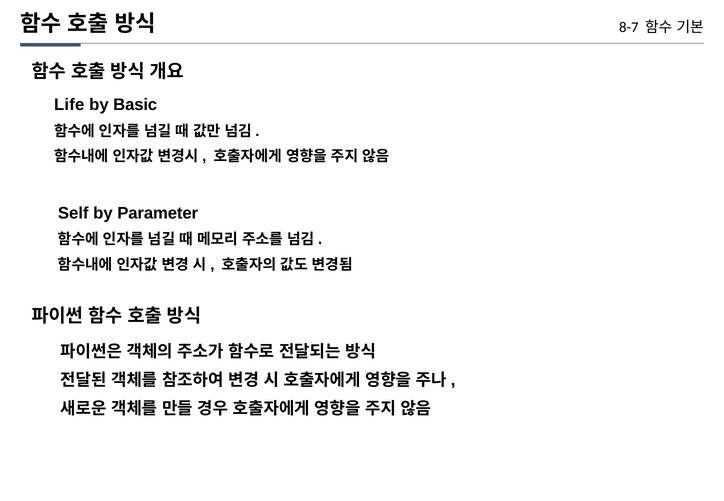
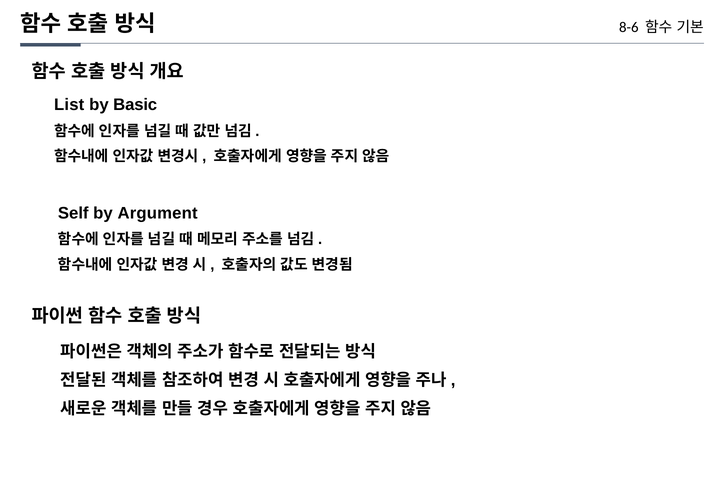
8-7: 8-7 -> 8-6
Life: Life -> List
Parameter: Parameter -> Argument
